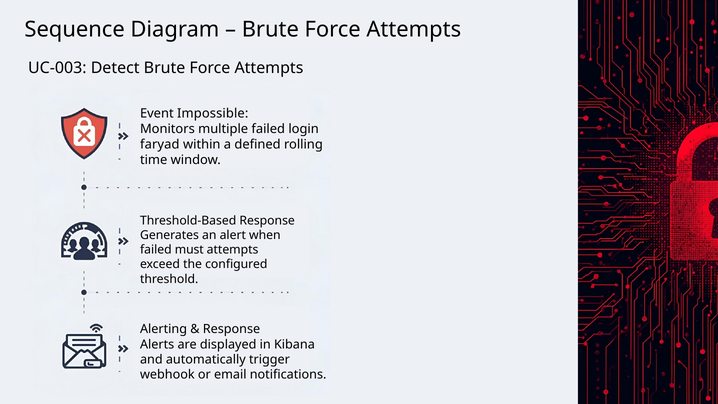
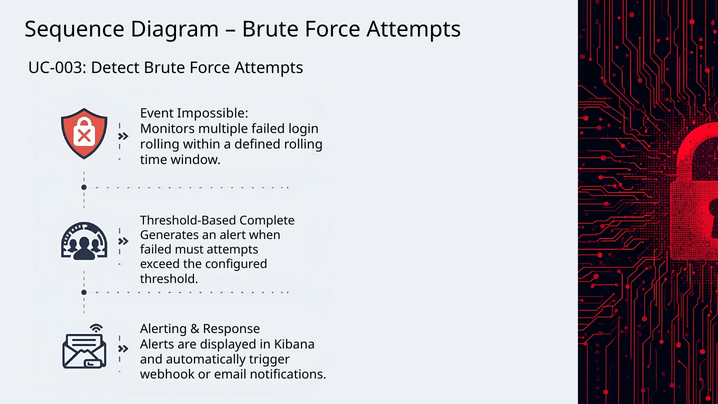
faryad at (160, 145): faryad -> rolling
Threshold-Based Response: Response -> Complete
